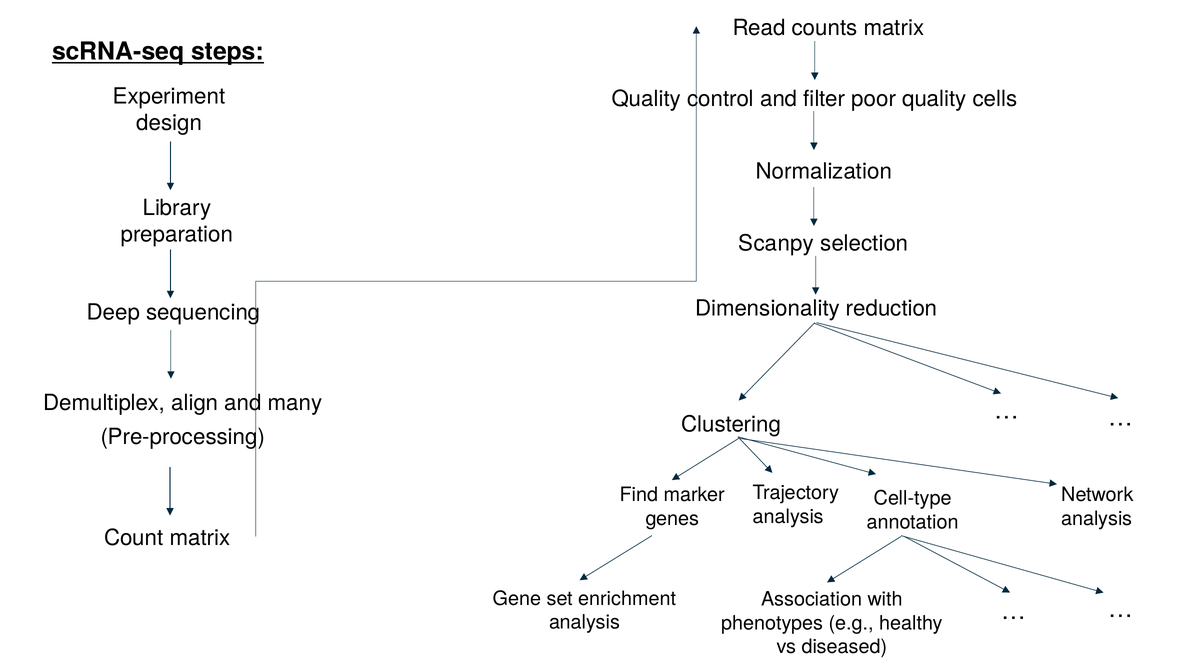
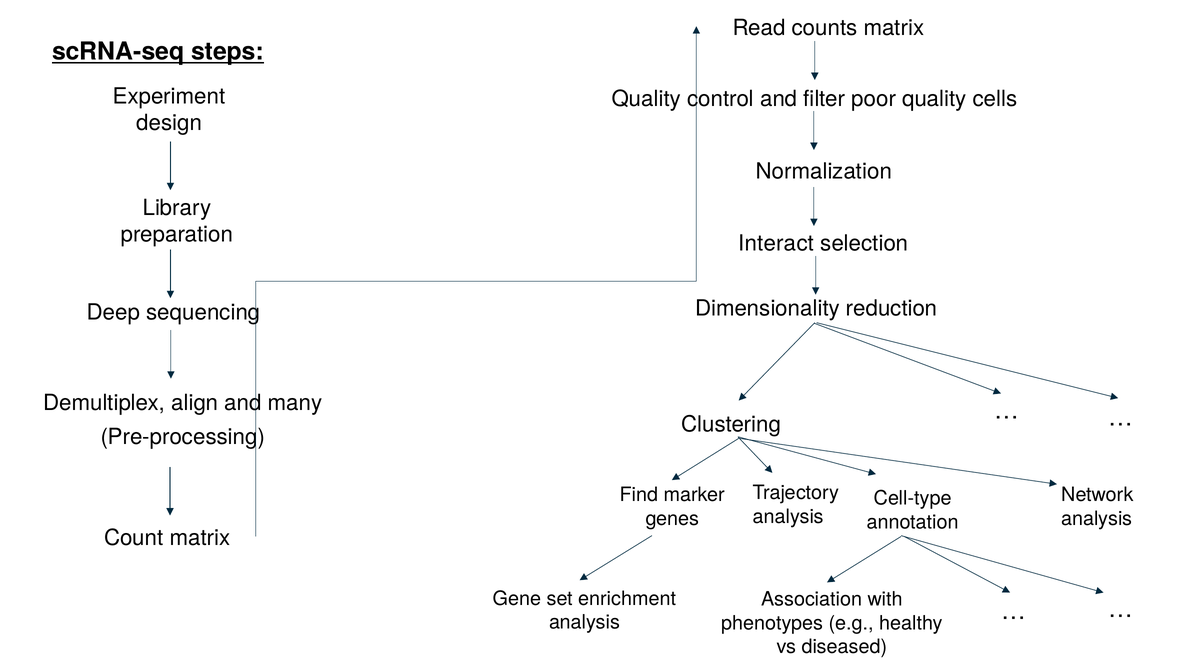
Scanpy: Scanpy -> Interact
